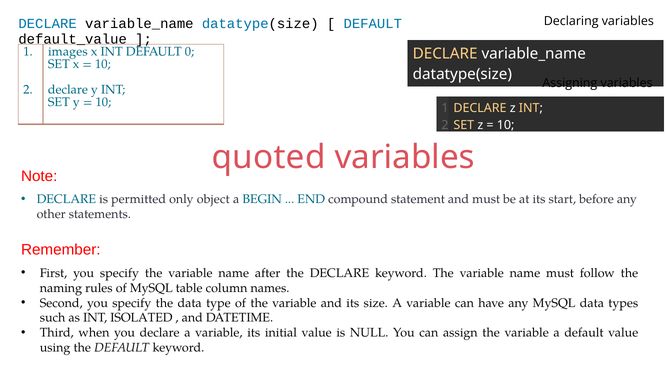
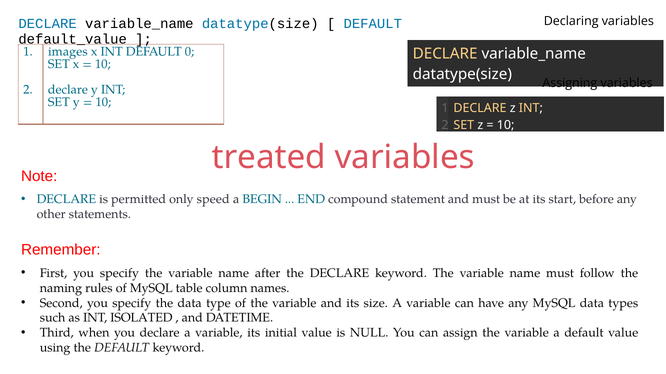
quoted: quoted -> treated
object: object -> speed
